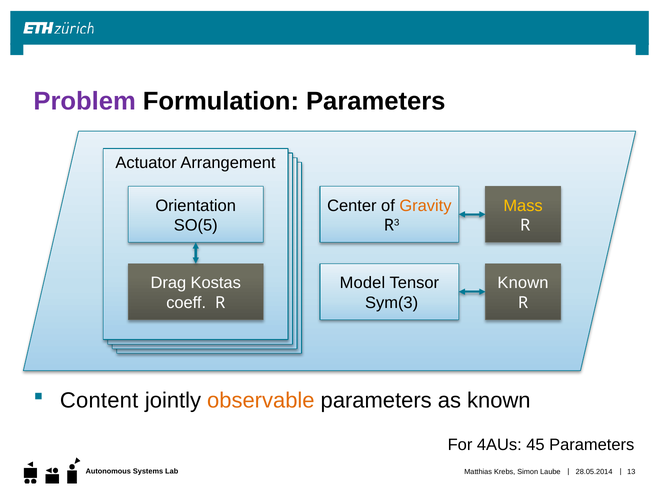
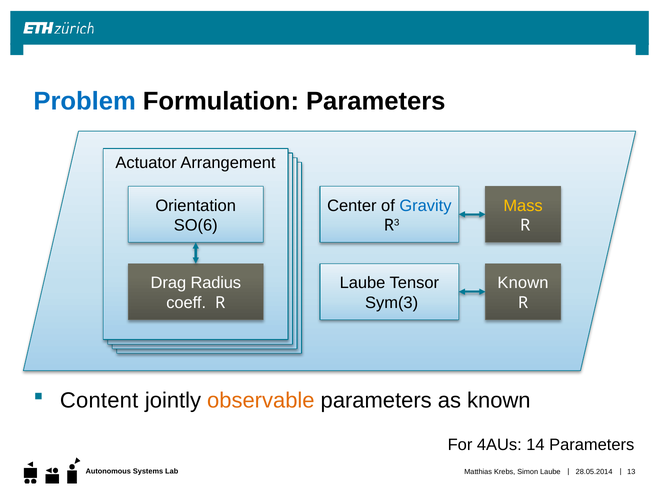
Problem colour: purple -> blue
Gravity colour: orange -> blue
SO(5: SO(5 -> SO(6
Kostas: Kostas -> Radius
Model at (362, 283): Model -> Laube
45: 45 -> 14
